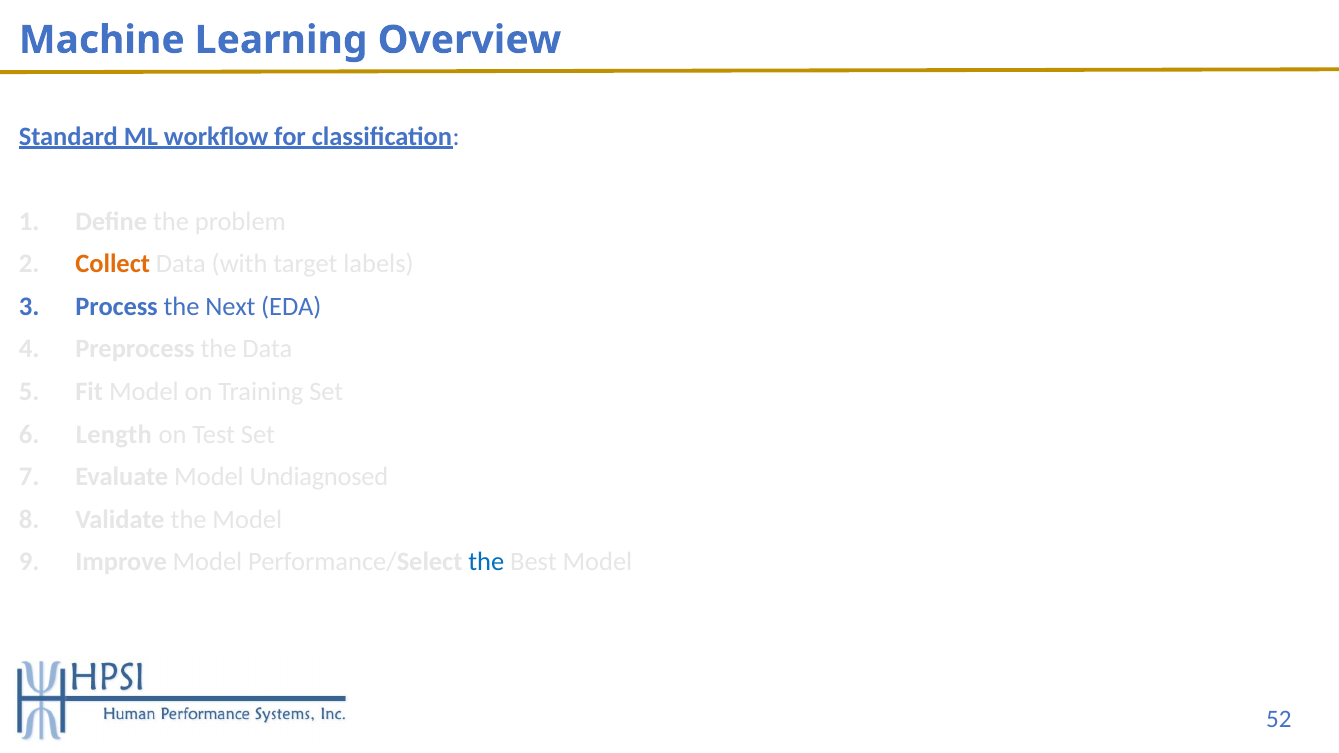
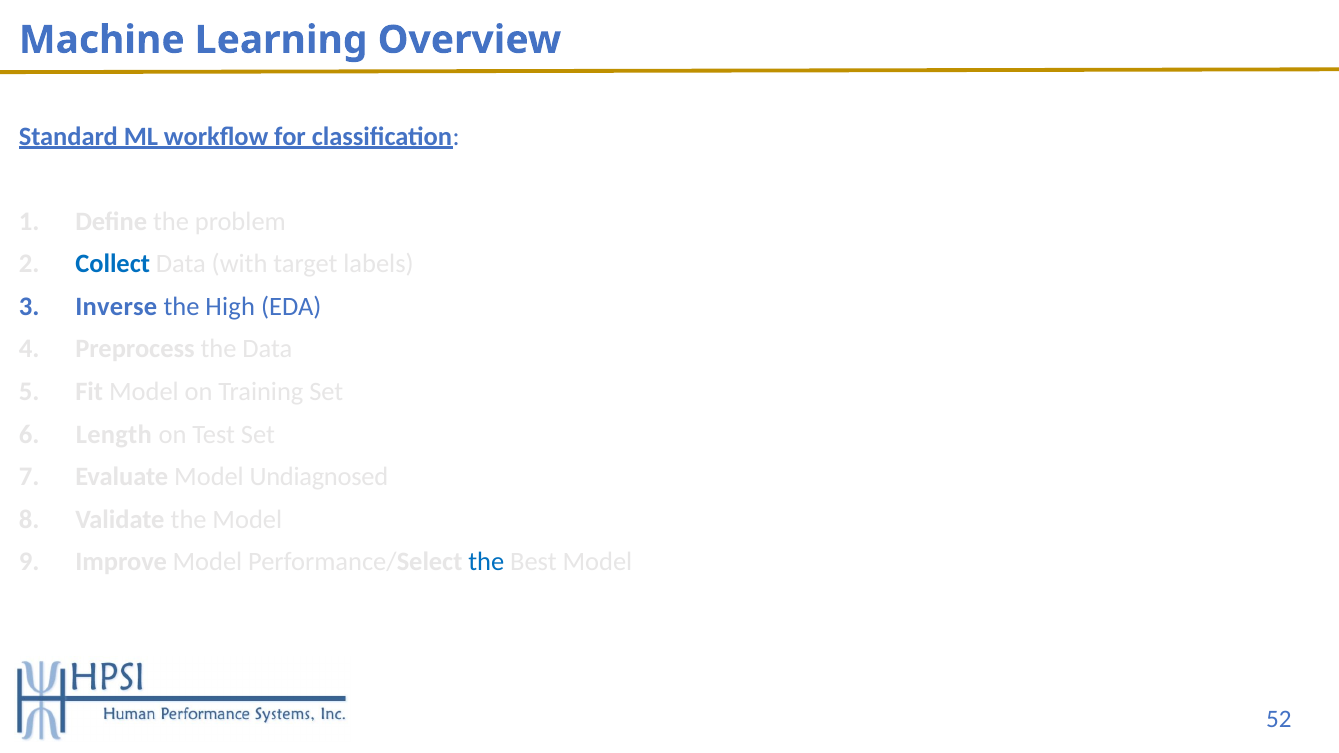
Collect colour: orange -> blue
Process: Process -> Inverse
Next: Next -> High
